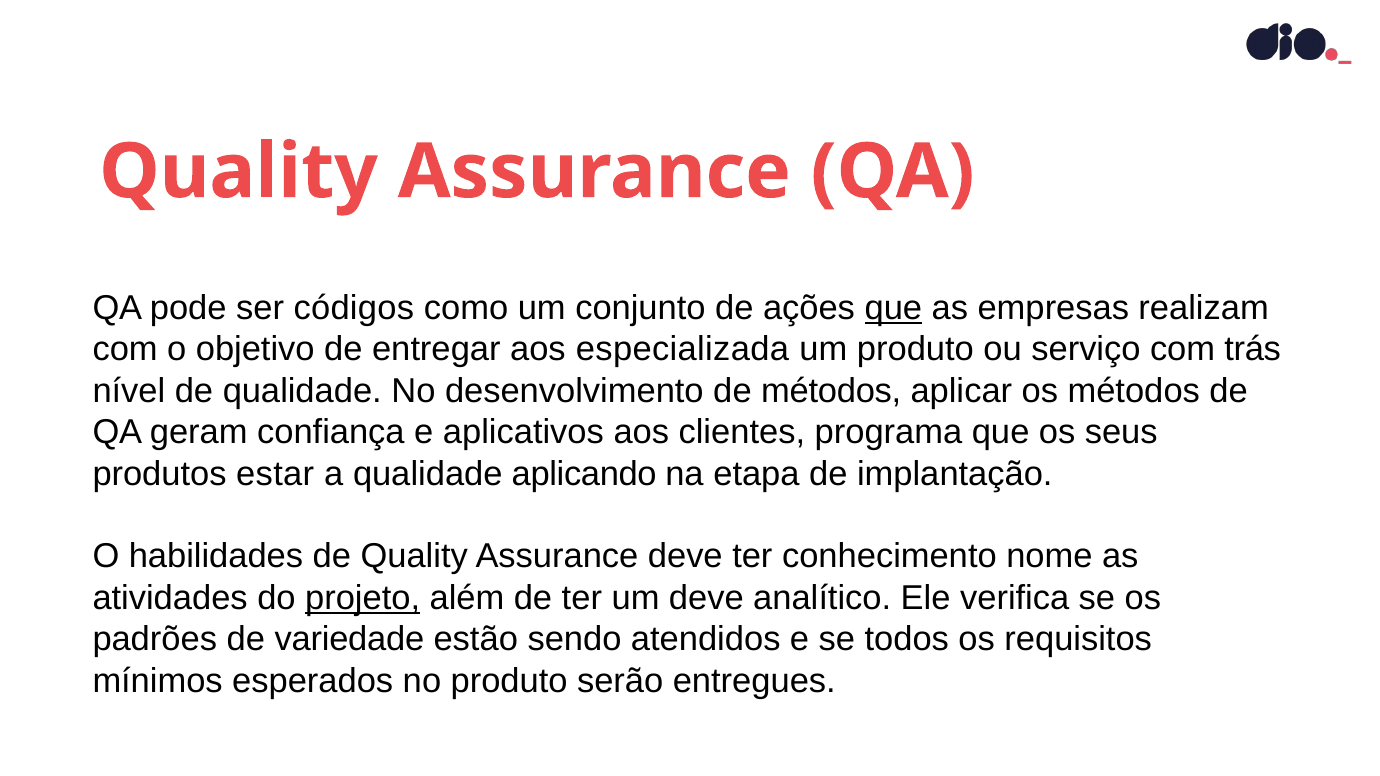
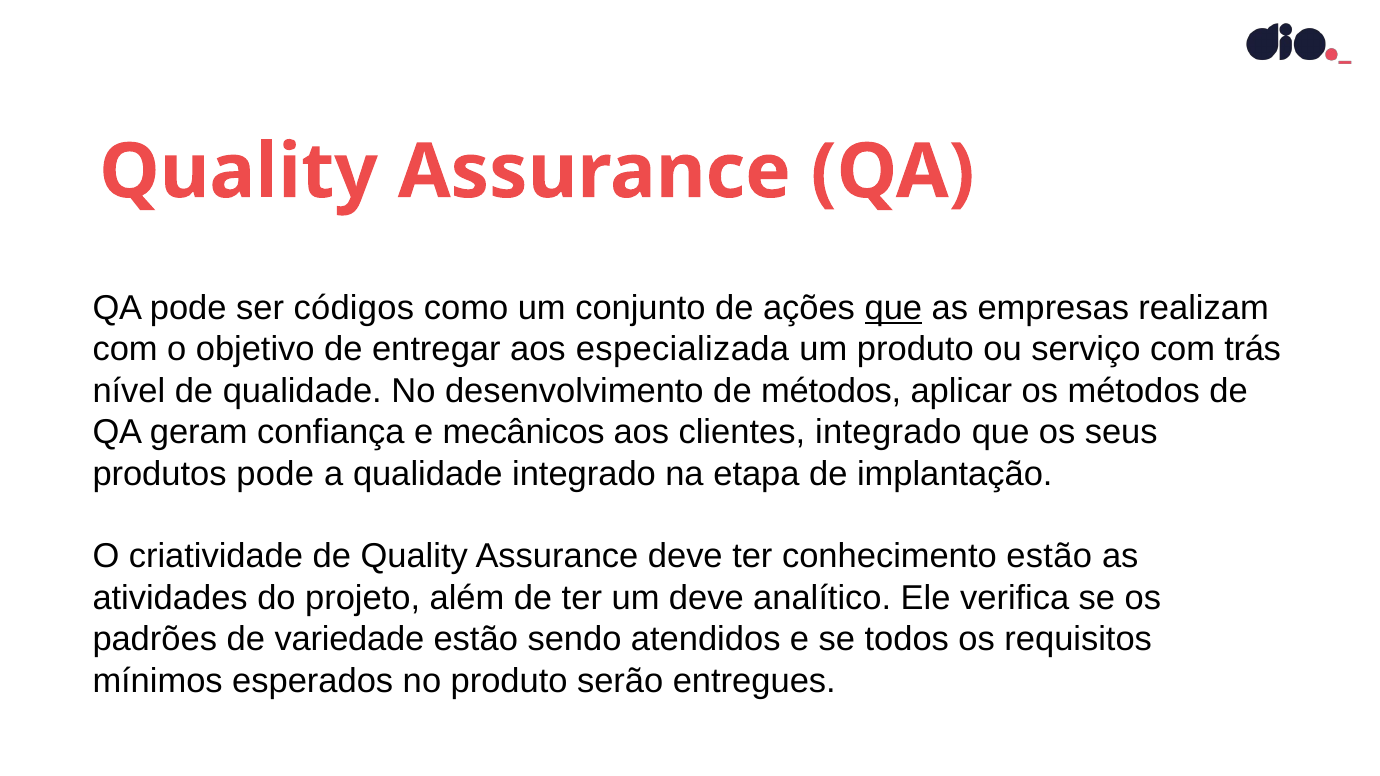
aplicativos: aplicativos -> mecânicos
clientes programa: programa -> integrado
produtos estar: estar -> pode
qualidade aplicando: aplicando -> integrado
habilidades: habilidades -> criatividade
conhecimento nome: nome -> estão
projeto underline: present -> none
